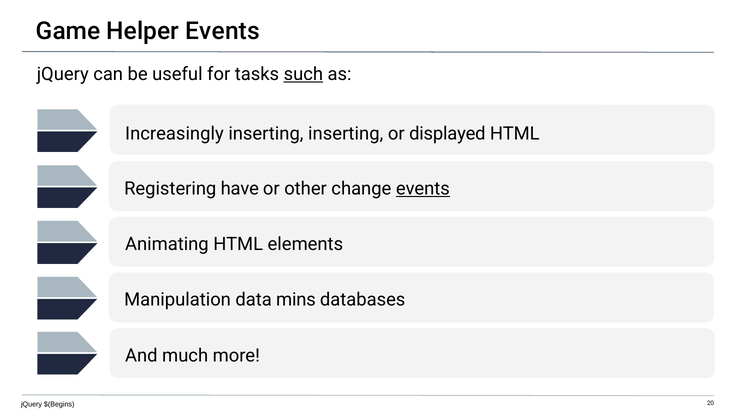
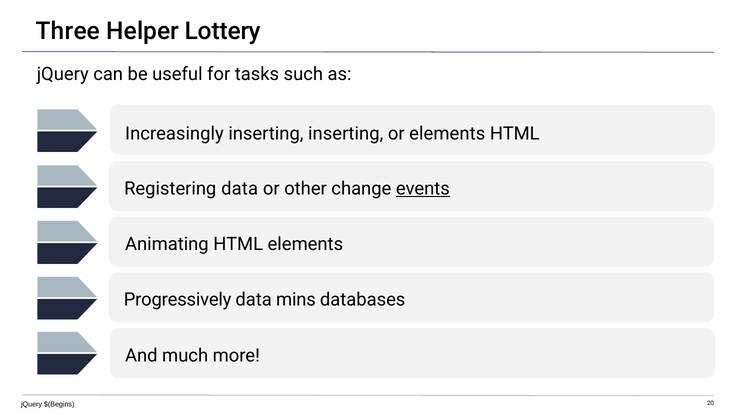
Game: Game -> Three
Helper Events: Events -> Lottery
such underline: present -> none
or displayed: displayed -> elements
Registering have: have -> data
Manipulation: Manipulation -> Progressively
